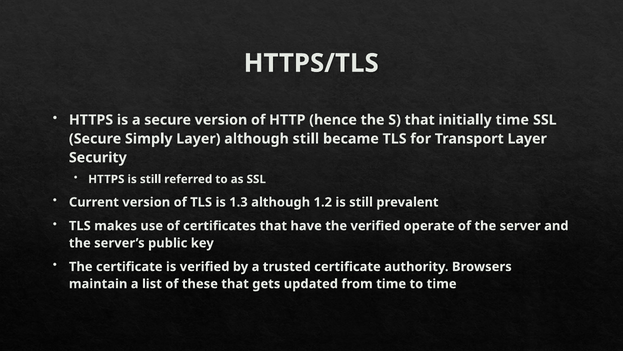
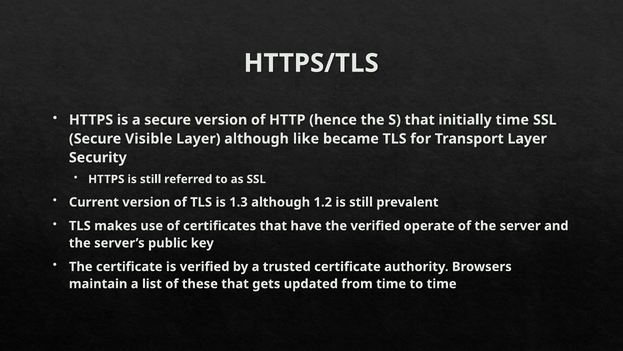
Simply: Simply -> Visible
although still: still -> like
